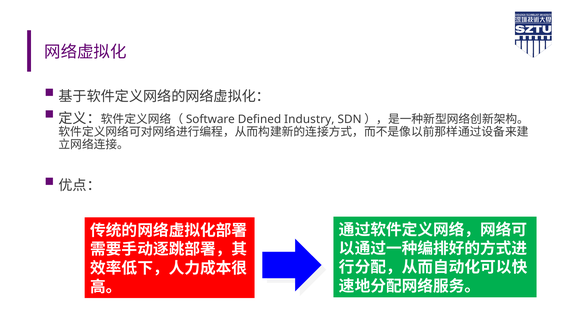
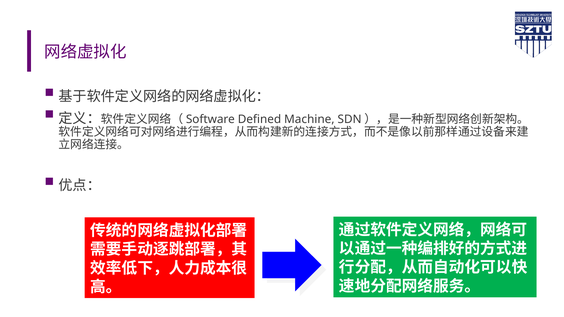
Industry: Industry -> Machine
